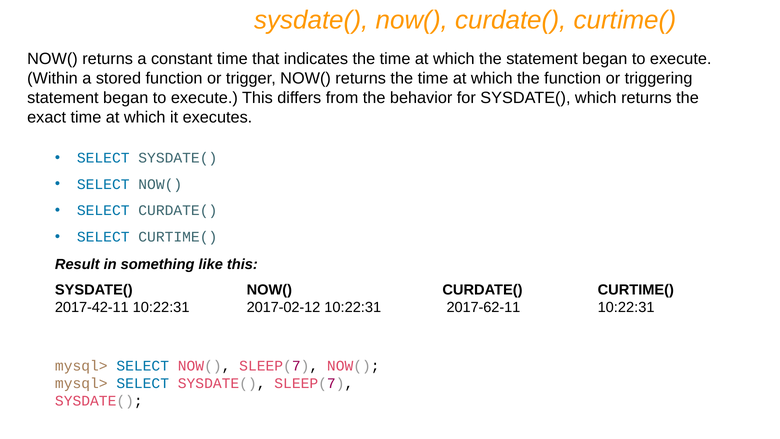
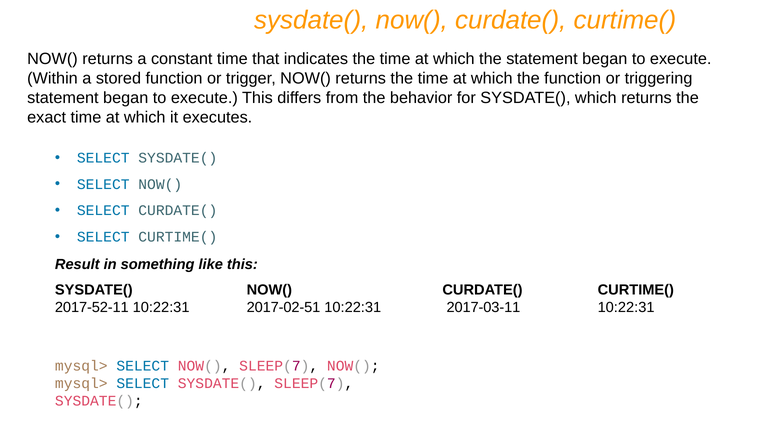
2017-42-11: 2017-42-11 -> 2017-52-11
2017-02-12: 2017-02-12 -> 2017-02-51
2017-62-11: 2017-62-11 -> 2017-03-11
